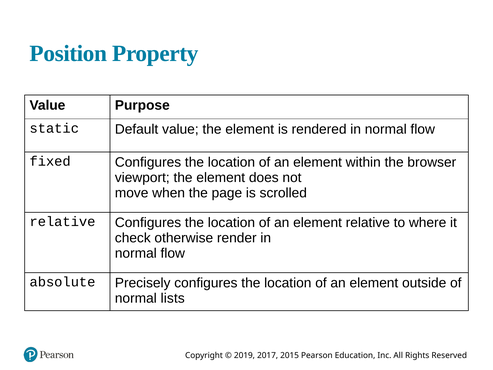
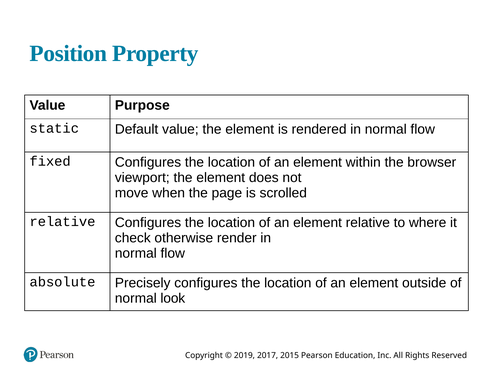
lists: lists -> look
